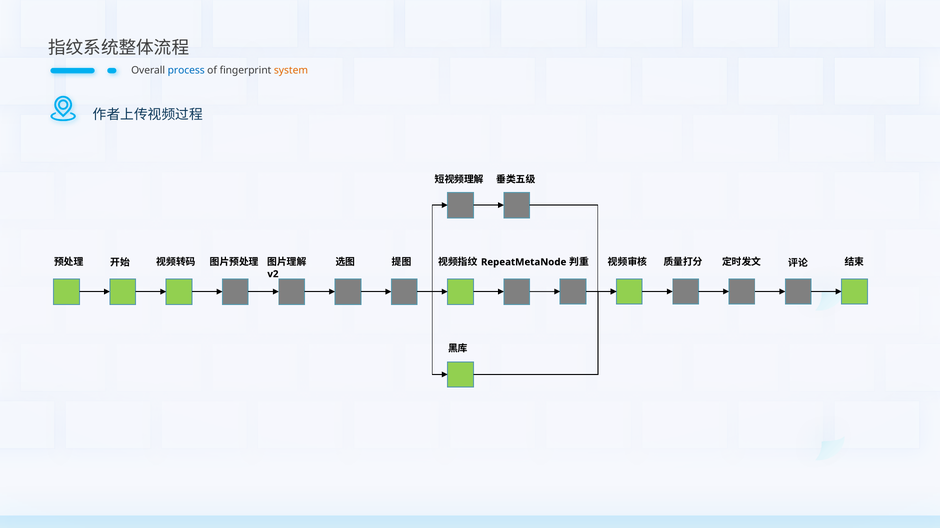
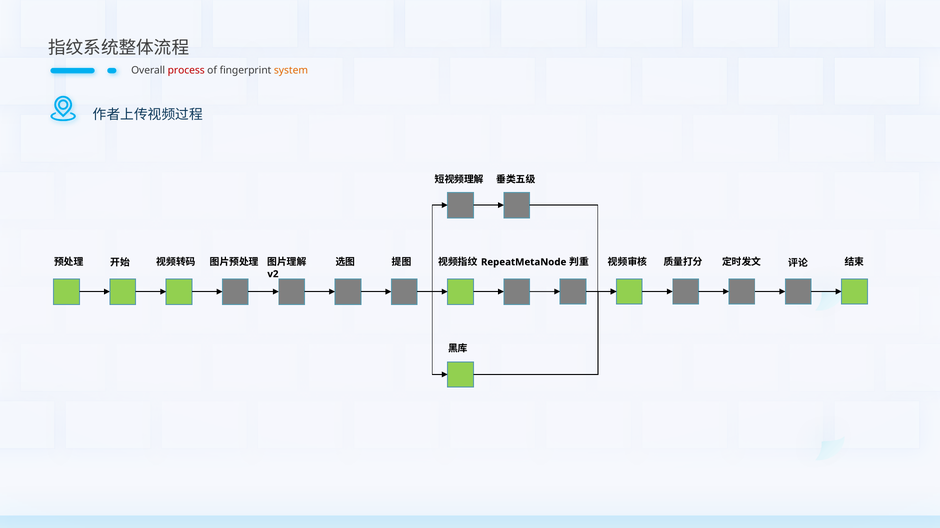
process colour: blue -> red
